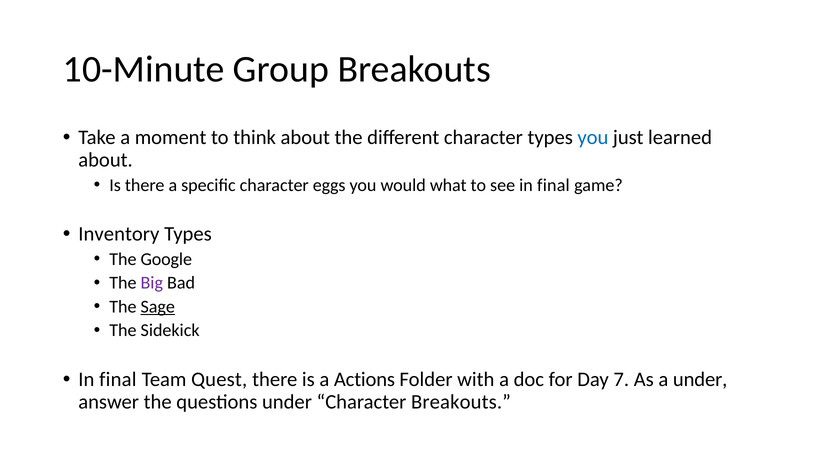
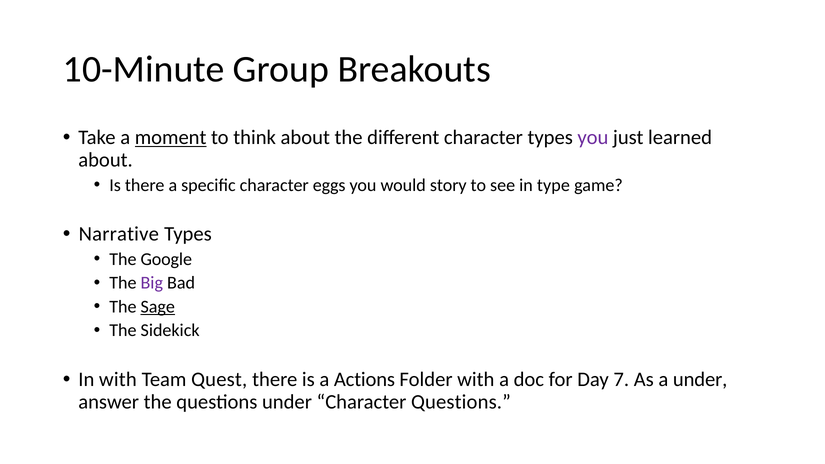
moment underline: none -> present
you at (593, 138) colour: blue -> purple
what: what -> story
see in final: final -> type
Inventory: Inventory -> Narrative
final at (118, 379): final -> with
Character Breakouts: Breakouts -> Questions
